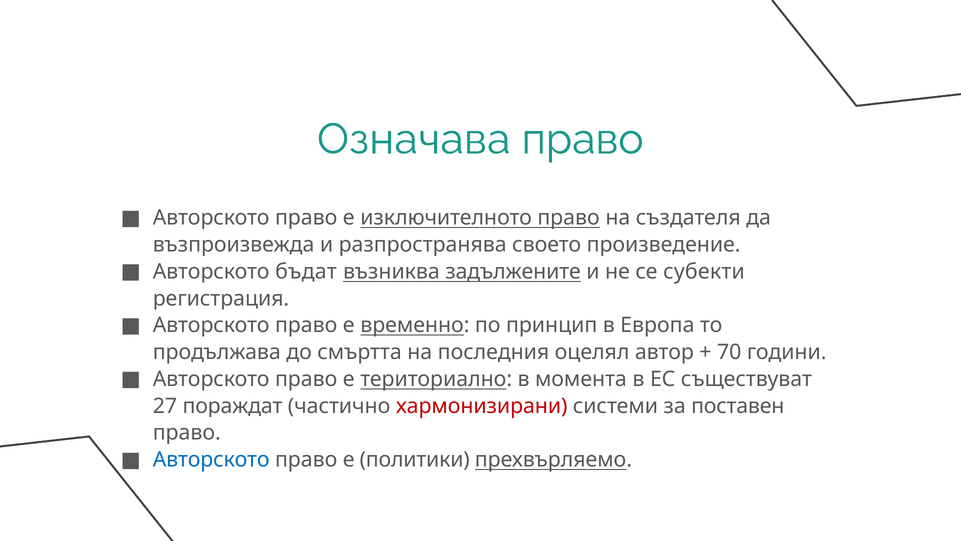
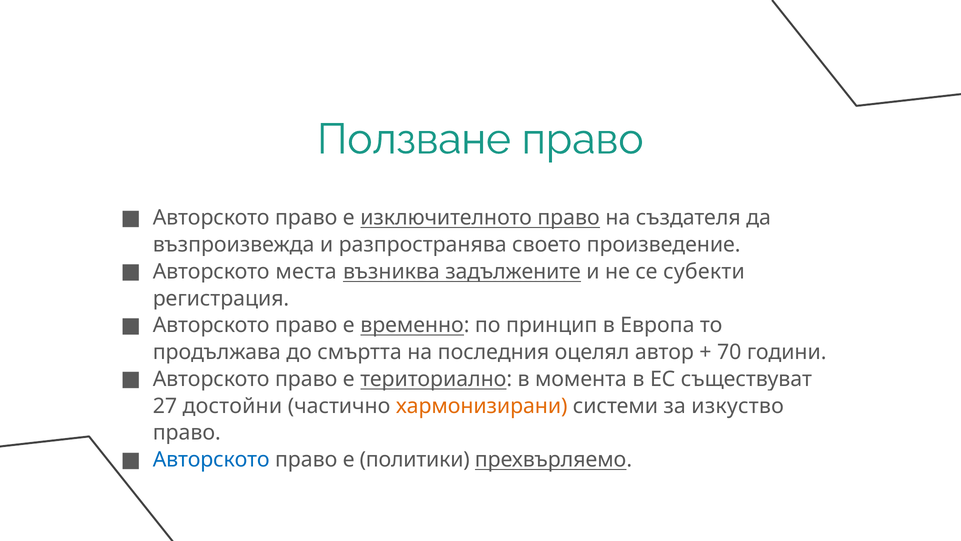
Означава: Означава -> Ползване
бъдат: бъдат -> места
пораждат: пораждат -> достойни
хармонизирани colour: red -> orange
поставен: поставен -> изкуство
